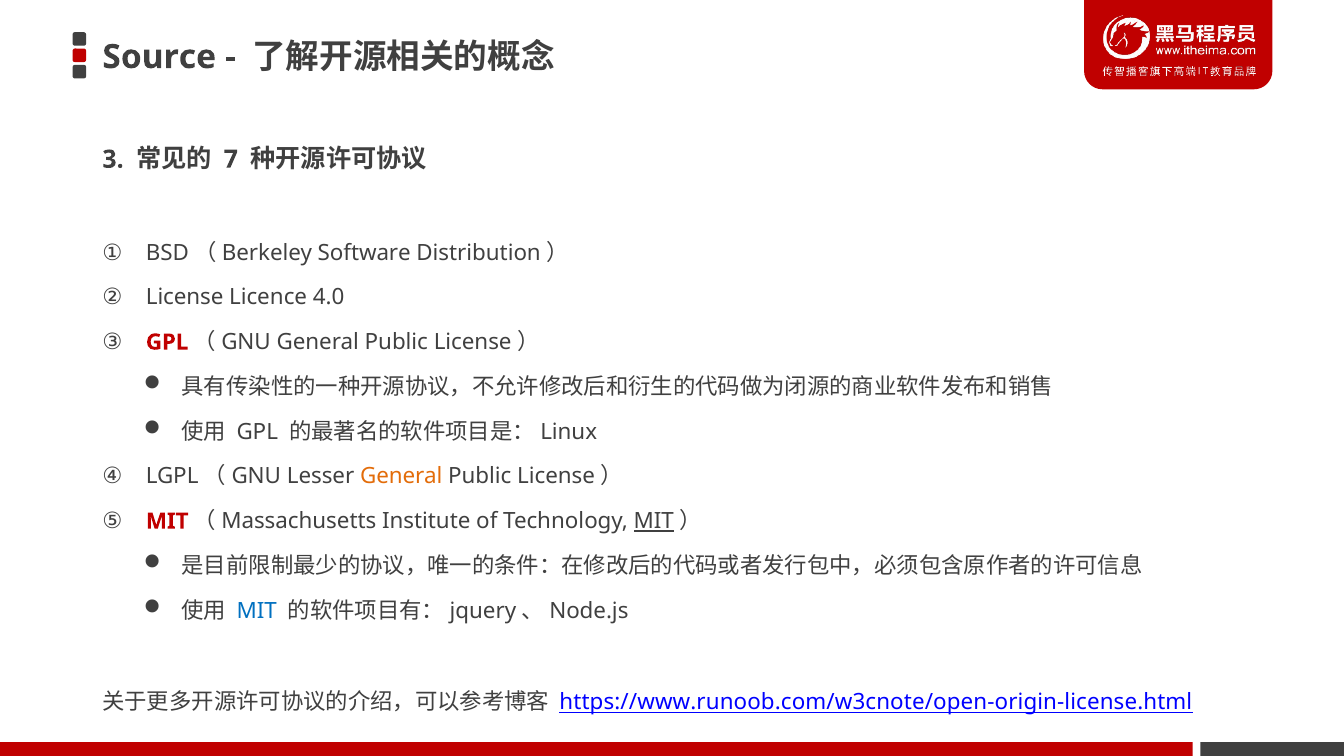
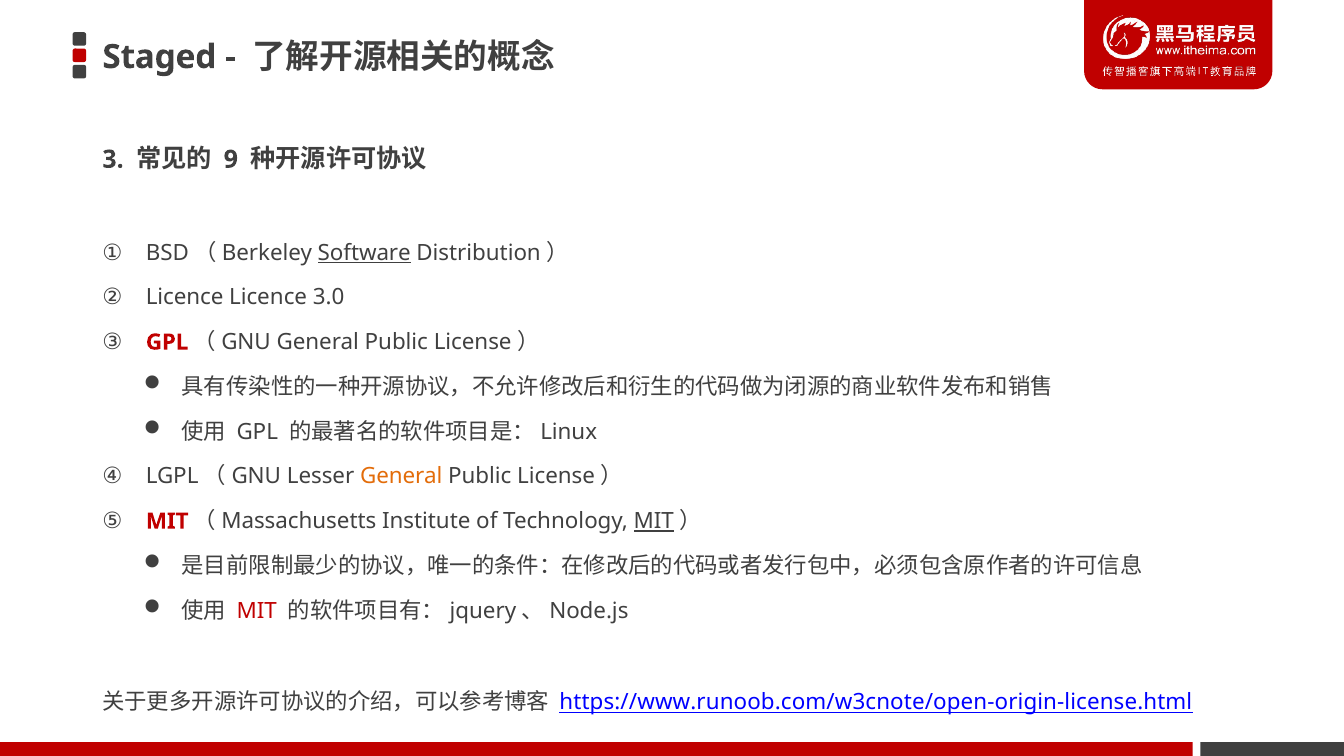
Source: Source -> Staged
7: 7 -> 9
Software underline: none -> present
License at (185, 297): License -> Licence
4.0: 4.0 -> 3.0
MIT at (257, 611) colour: blue -> red
